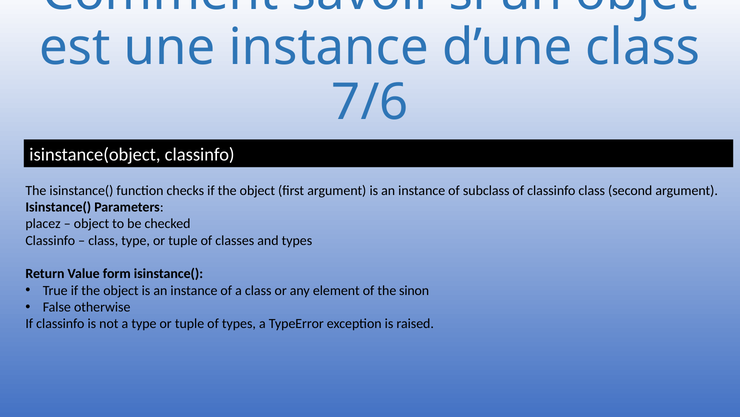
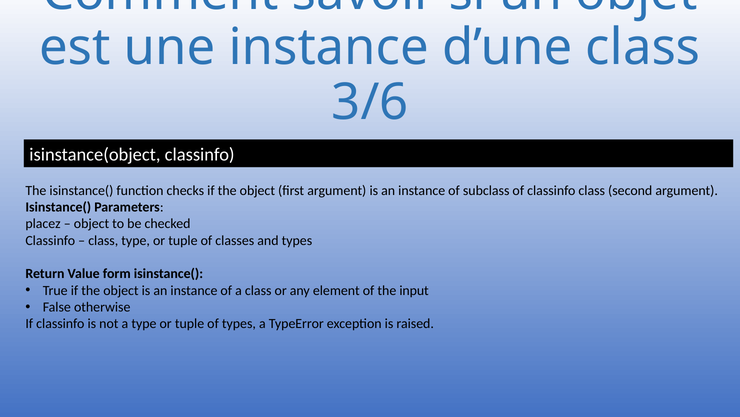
7/6: 7/6 -> 3/6
sinon: sinon -> input
